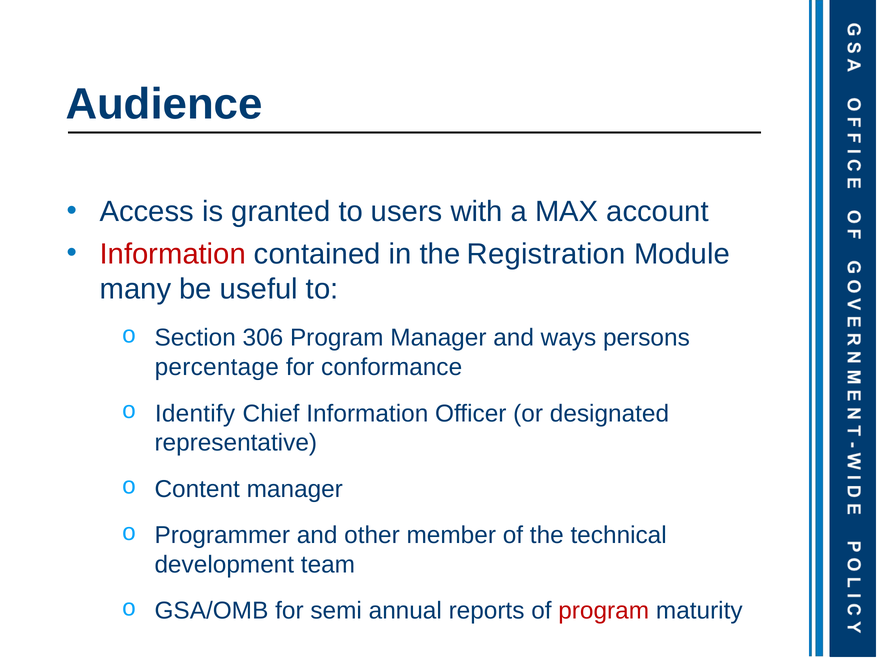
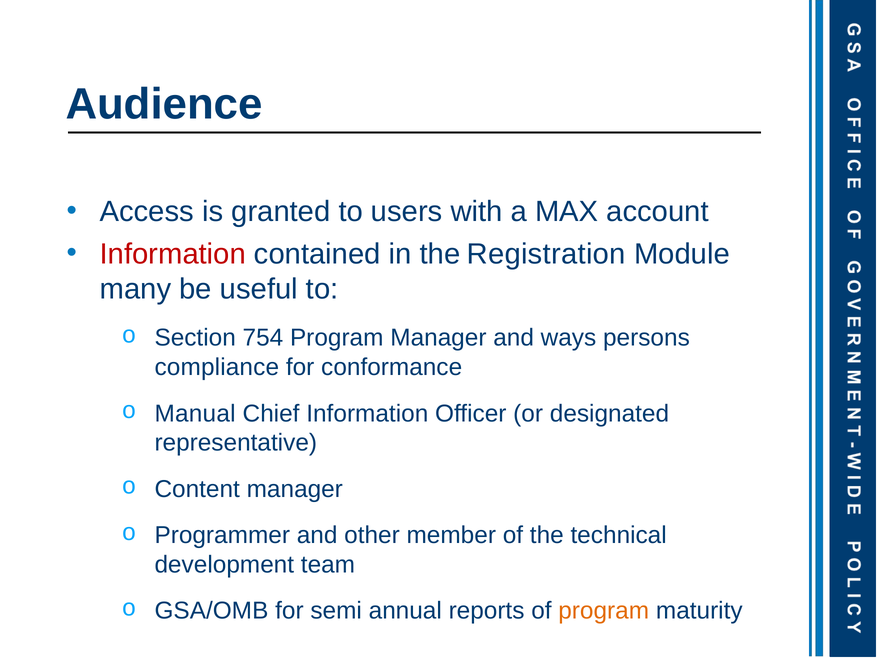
306: 306 -> 754
percentage: percentage -> compliance
Identify: Identify -> Manual
program at (604, 611) colour: red -> orange
